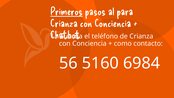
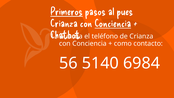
para: para -> pues
Conciencia at (113, 23) underline: none -> present
5160: 5160 -> 5140
